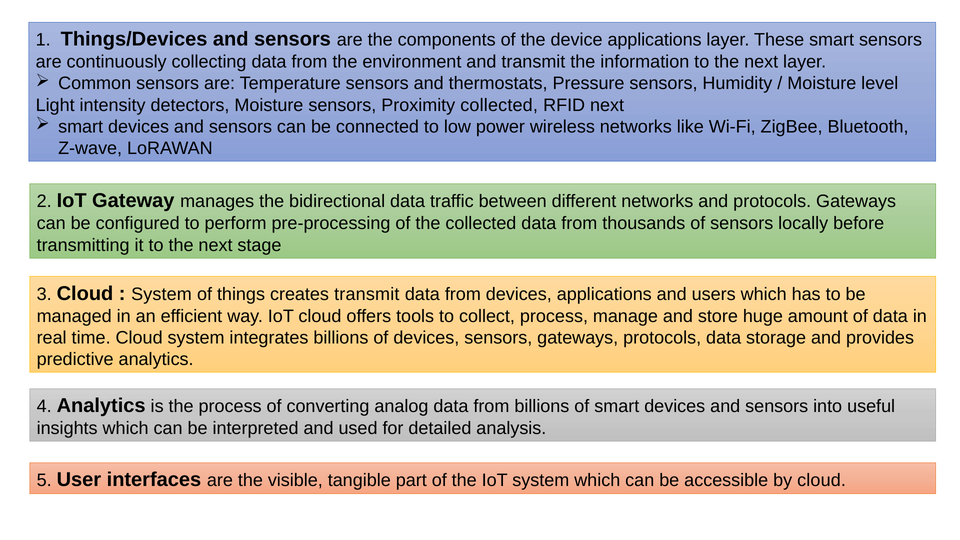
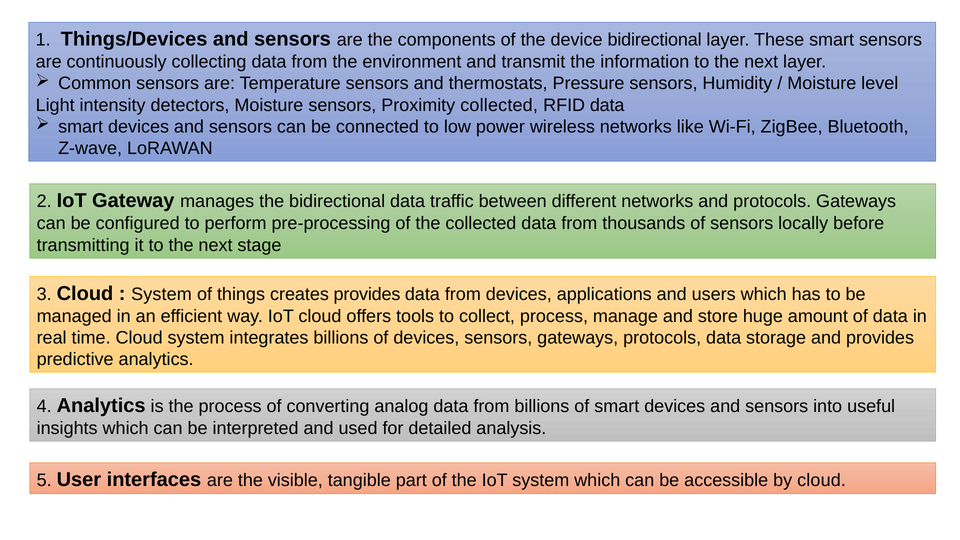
device applications: applications -> bidirectional
RFID next: next -> data
creates transmit: transmit -> provides
